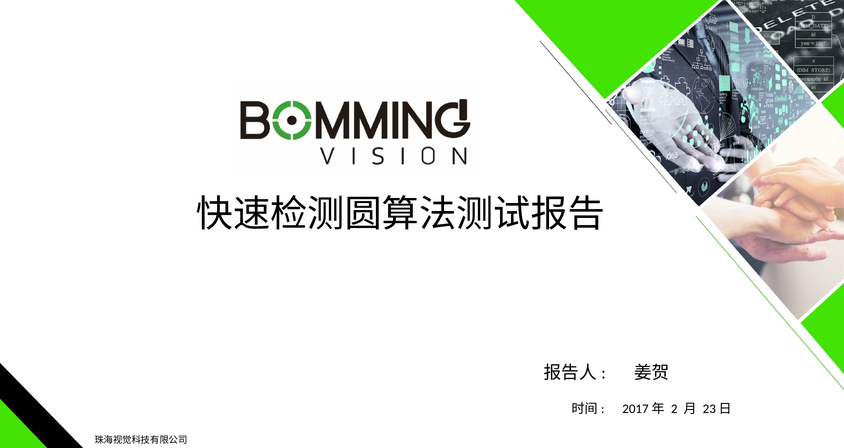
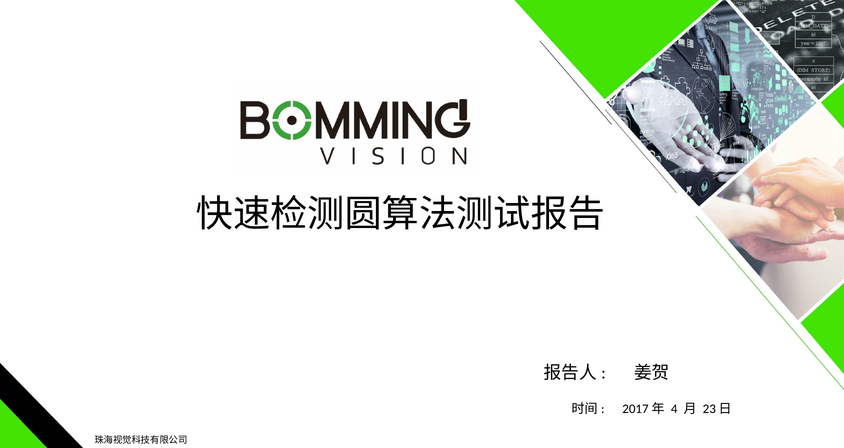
2: 2 -> 4
